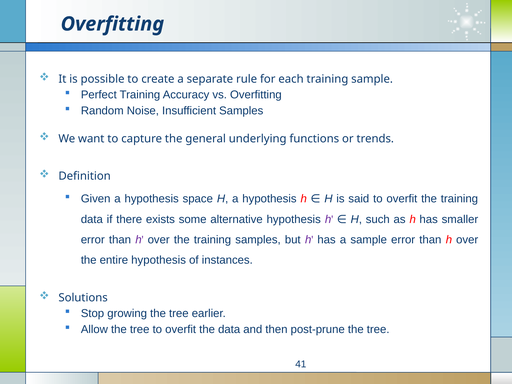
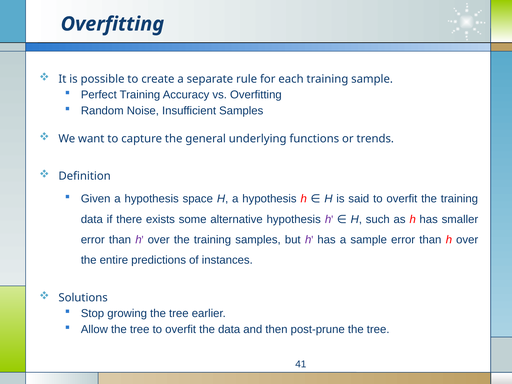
entire hypothesis: hypothesis -> predictions
